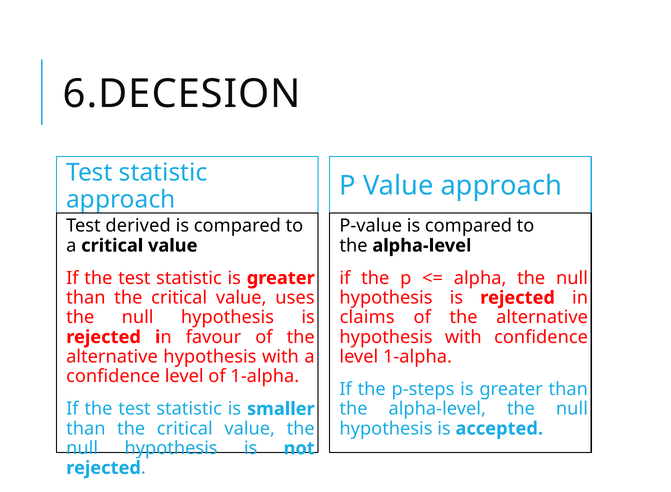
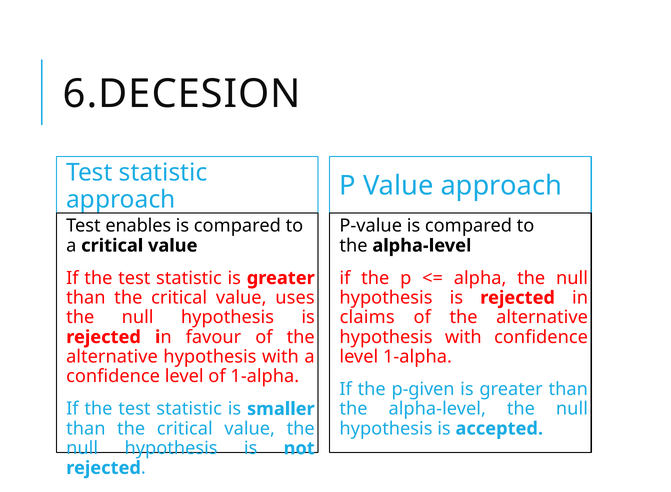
derived: derived -> enables
p-steps: p-steps -> p-given
